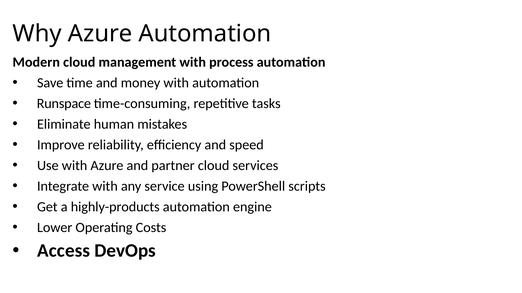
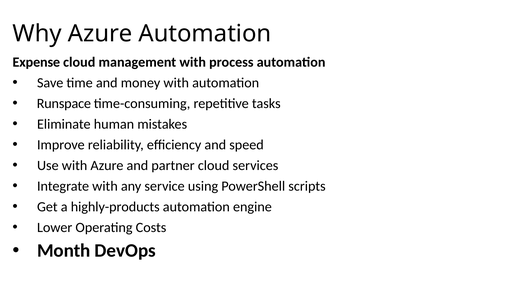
Modern: Modern -> Expense
Access: Access -> Month
